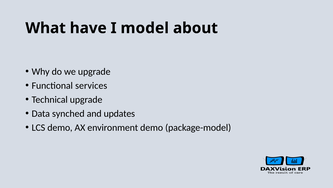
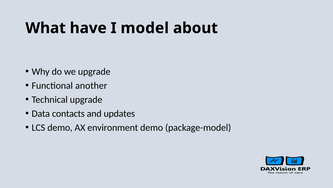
services: services -> another
synched: synched -> contacts
